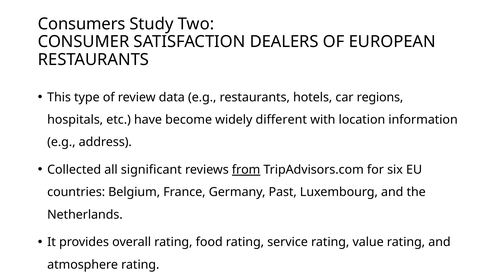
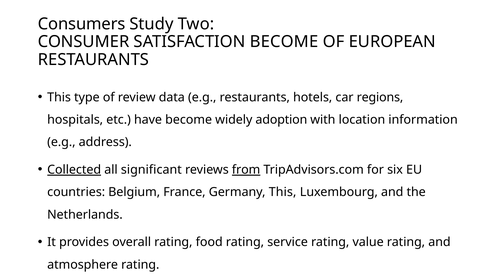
SATISFACTION DEALERS: DEALERS -> BECOME
different: different -> adoption
Collected underline: none -> present
Germany Past: Past -> This
